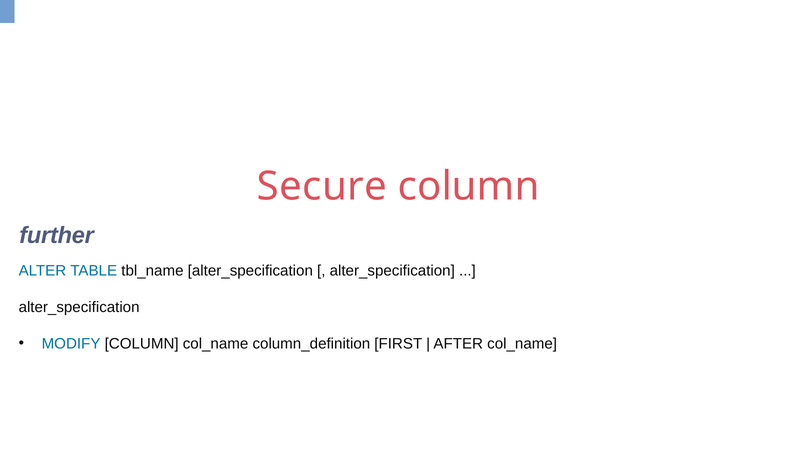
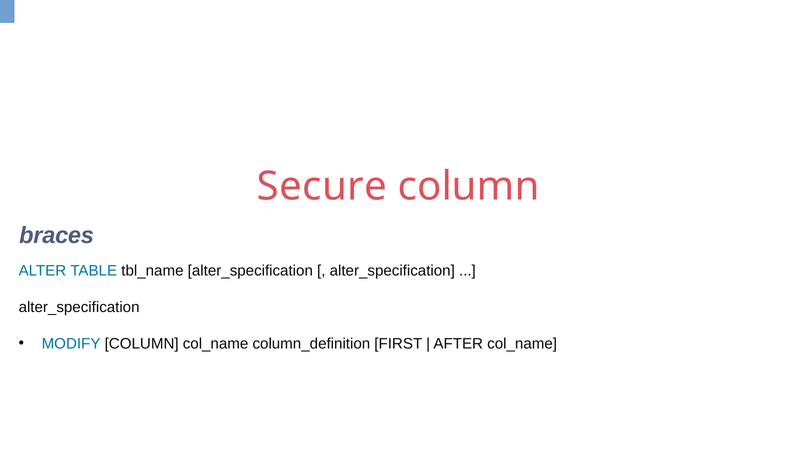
further: further -> braces
